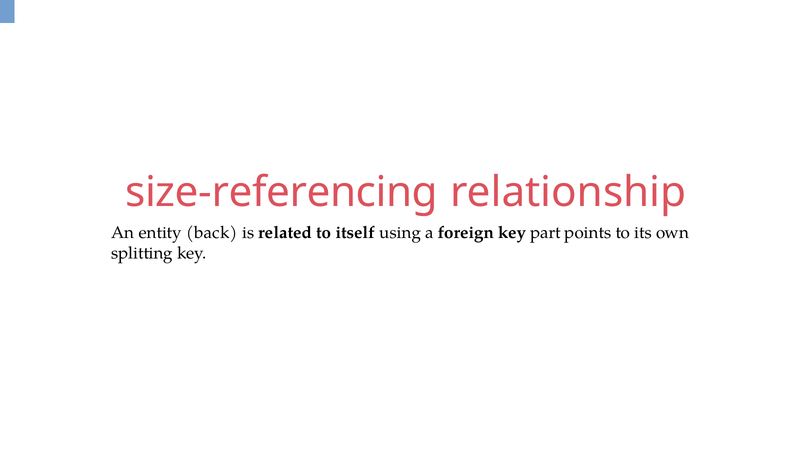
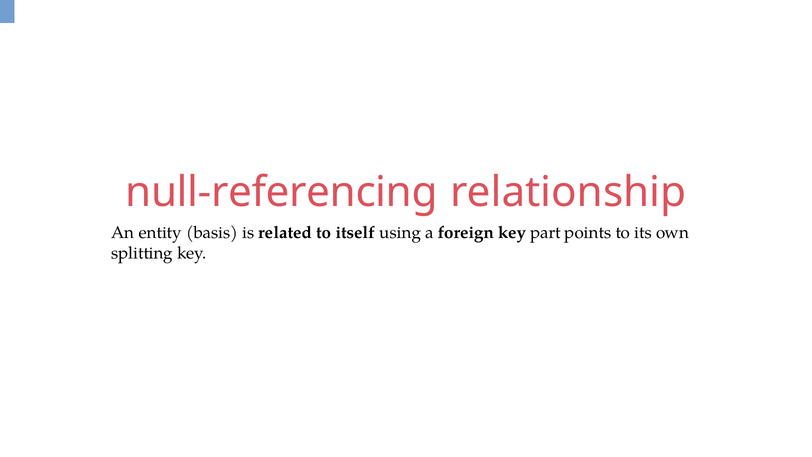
size-referencing: size-referencing -> null-referencing
back: back -> basis
